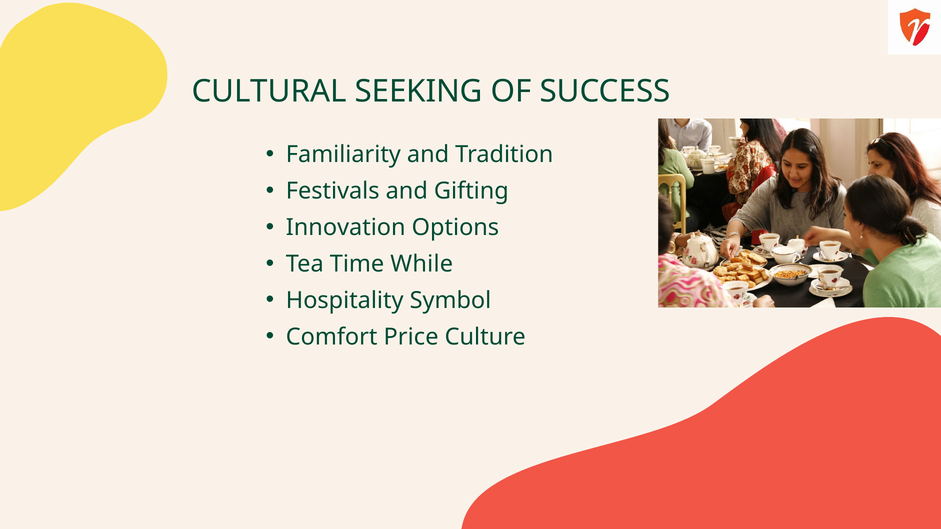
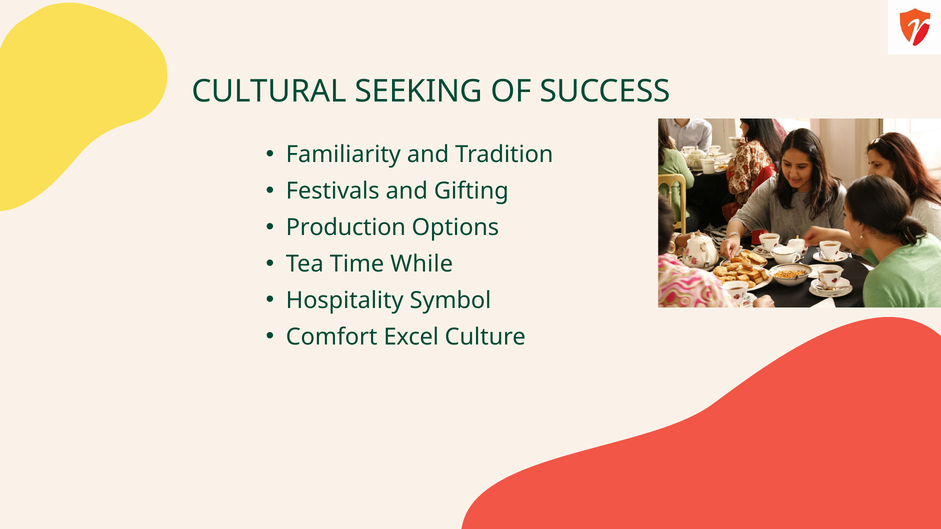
Innovation: Innovation -> Production
Price: Price -> Excel
